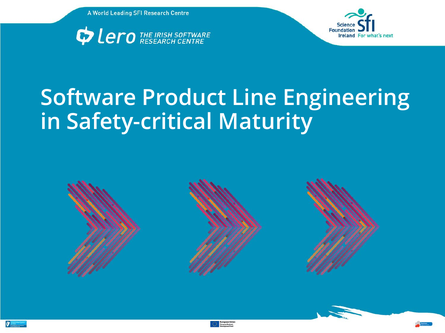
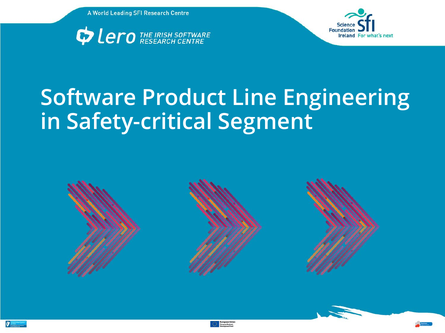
Maturity: Maturity -> Segment
